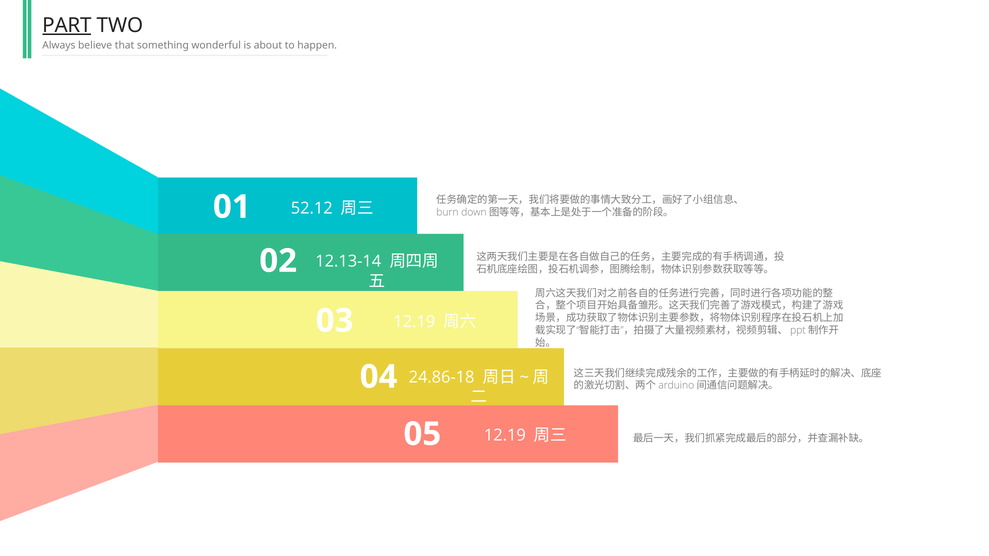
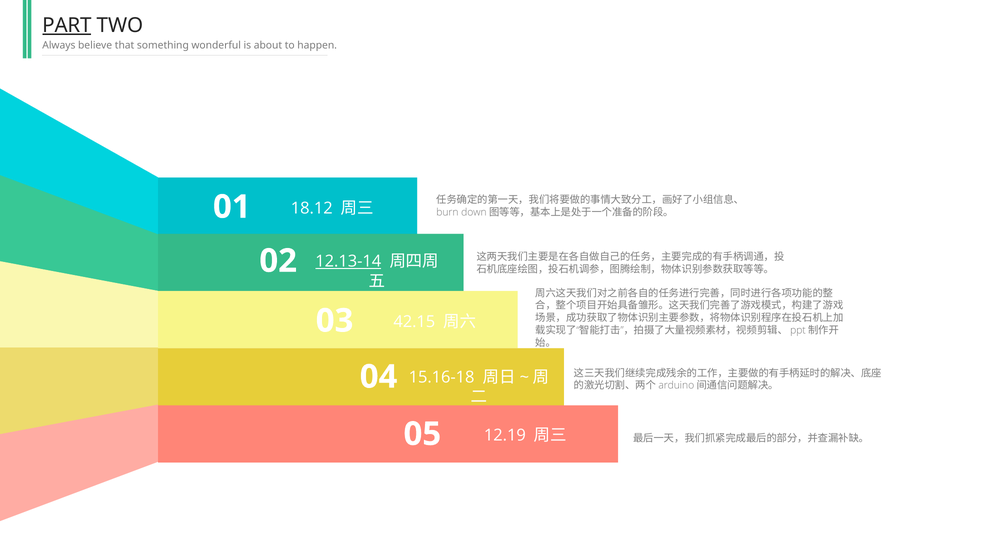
52.12: 52.12 -> 18.12
12.13-14 underline: none -> present
12.19 at (414, 322): 12.19 -> 42.15
24.86-18: 24.86-18 -> 15.16-18
